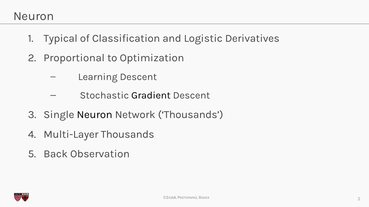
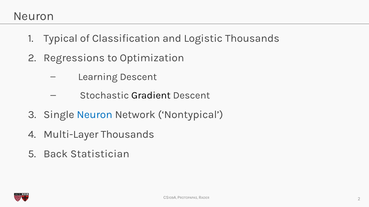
Logistic Derivatives: Derivatives -> Thousands
Proportional: Proportional -> Regressions
Neuron at (95, 115) colour: black -> blue
Network Thousands: Thousands -> Nontypical
Observation: Observation -> Statistician
